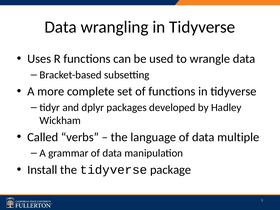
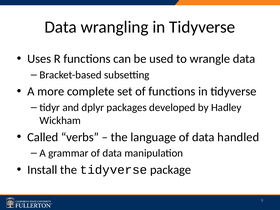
multiple: multiple -> handled
